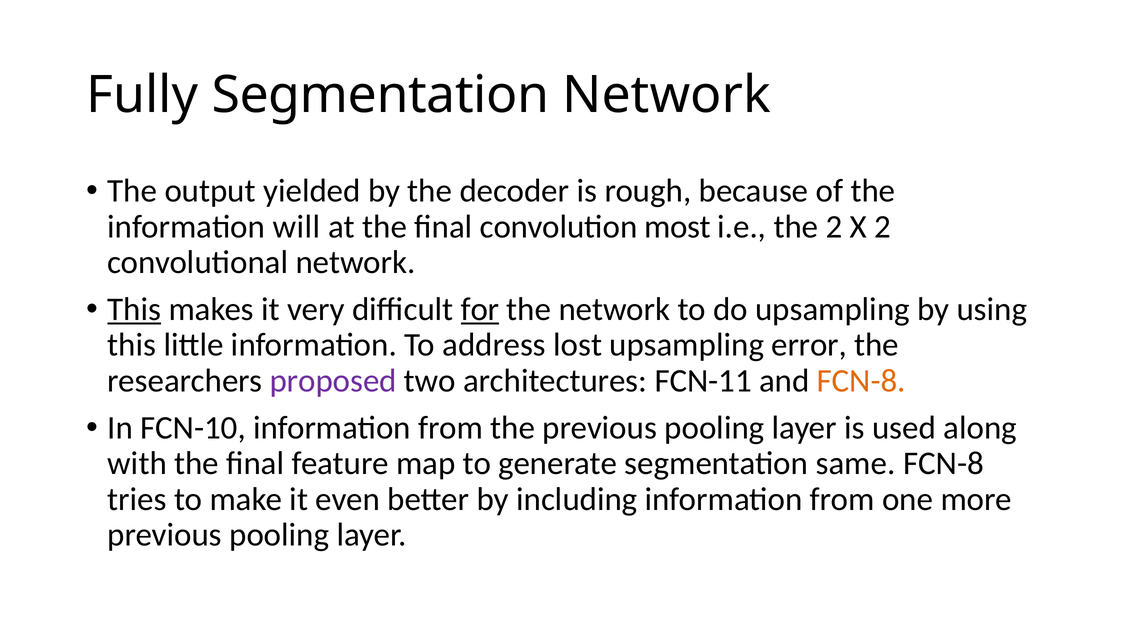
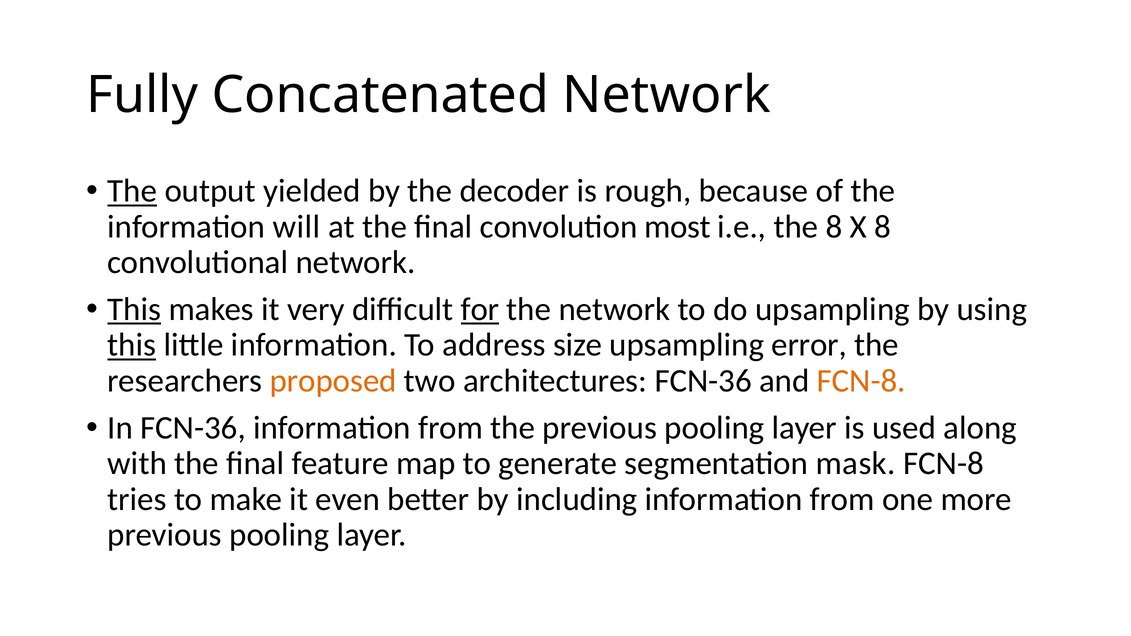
Fully Segmentation: Segmentation -> Concatenated
The at (132, 191) underline: none -> present
the 2: 2 -> 8
X 2: 2 -> 8
this at (132, 345) underline: none -> present
lost: lost -> size
proposed colour: purple -> orange
architectures FCN-11: FCN-11 -> FCN-36
In FCN-10: FCN-10 -> FCN-36
same: same -> mask
